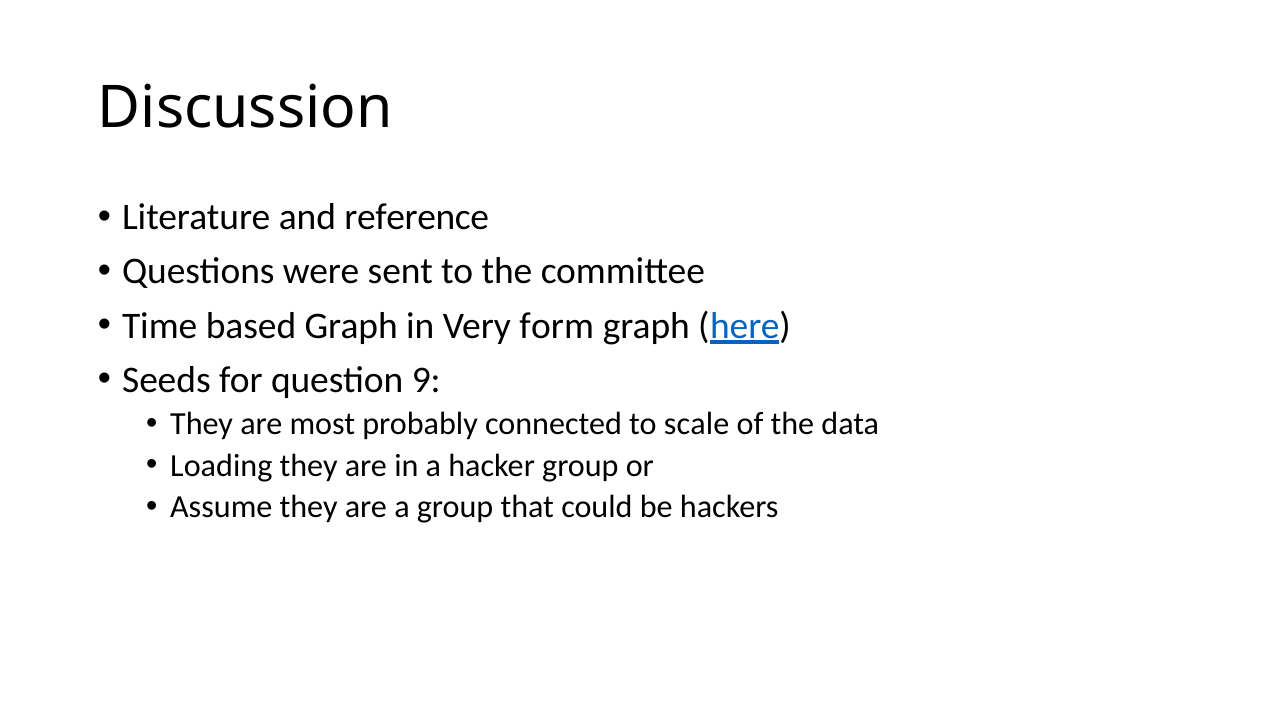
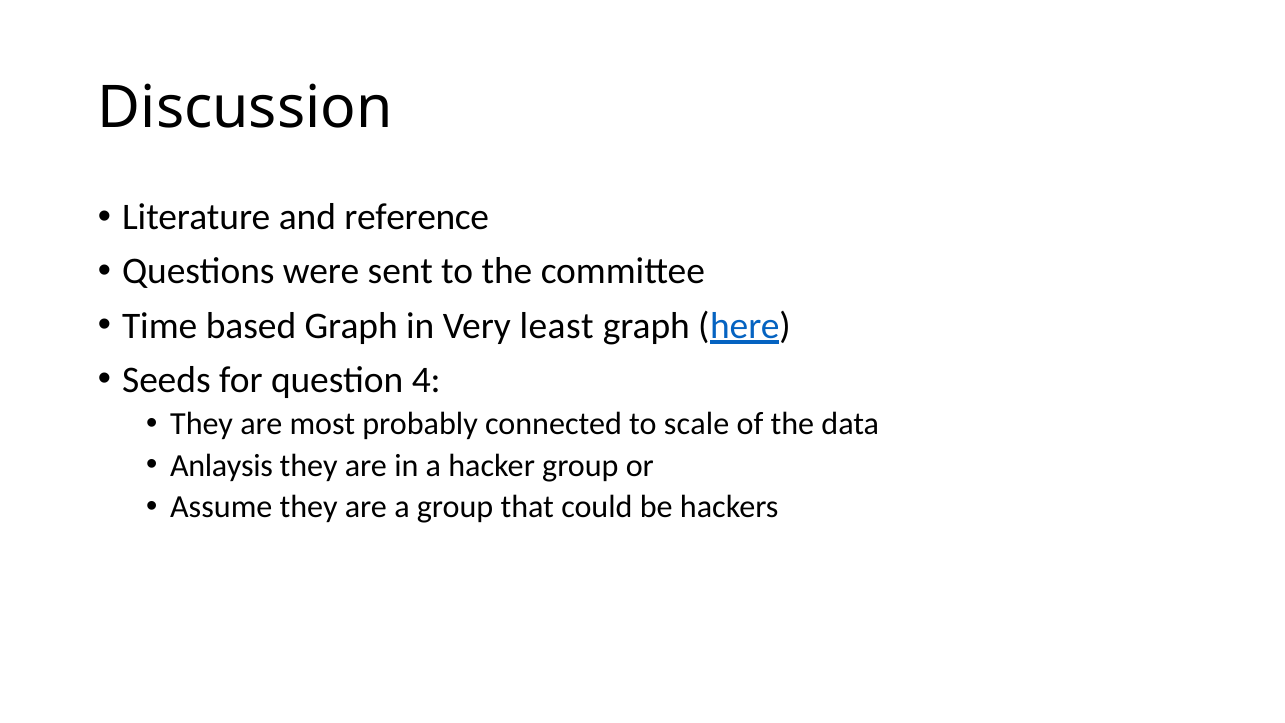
form: form -> least
9: 9 -> 4
Loading: Loading -> Anlaysis
